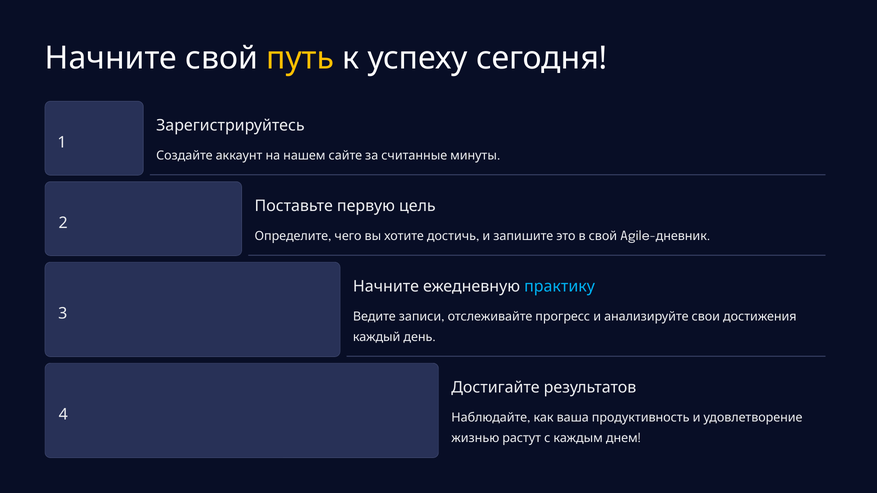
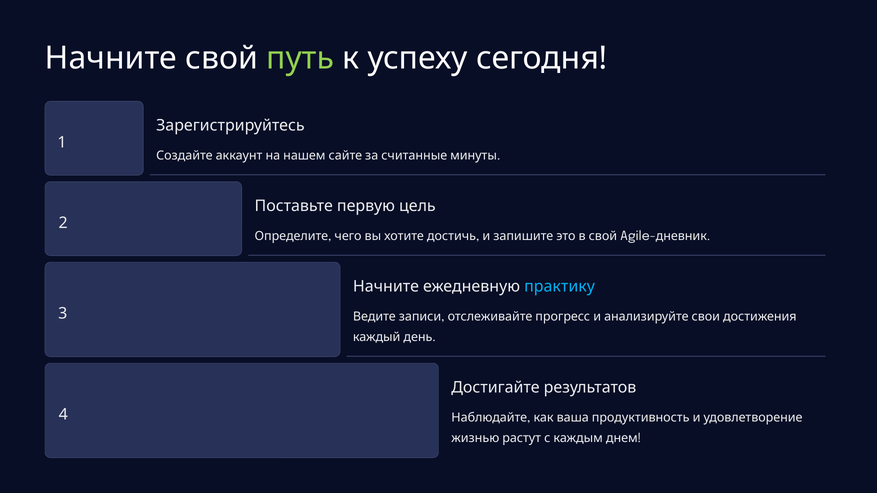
путь colour: yellow -> light green
